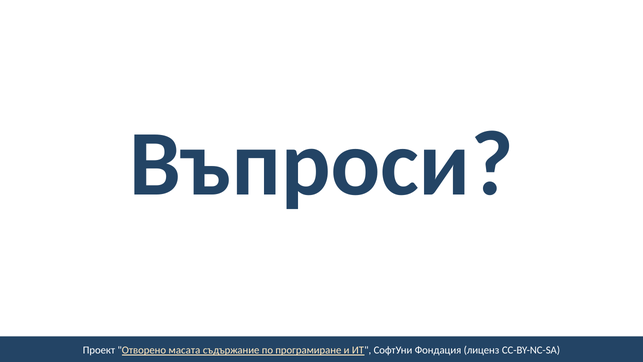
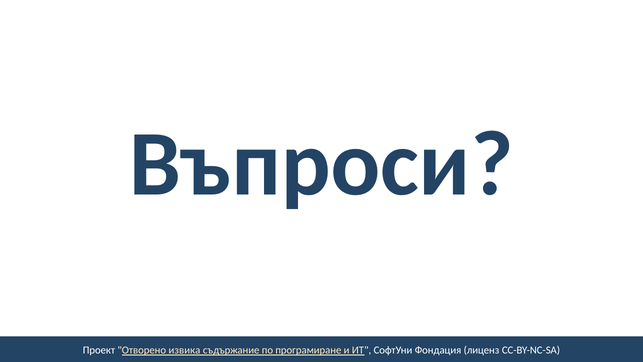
масата: масата -> извика
